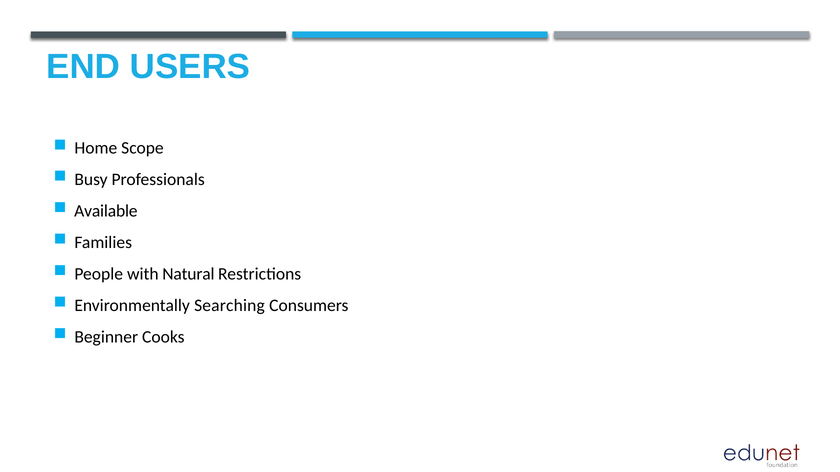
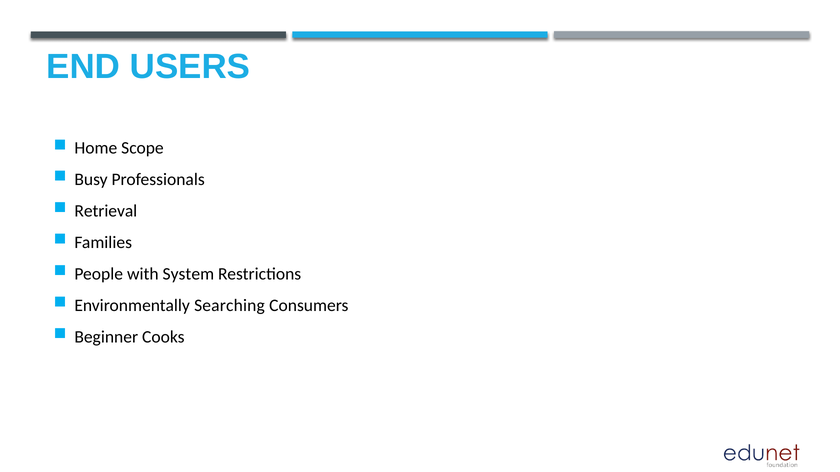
Available: Available -> Retrieval
Natural: Natural -> System
